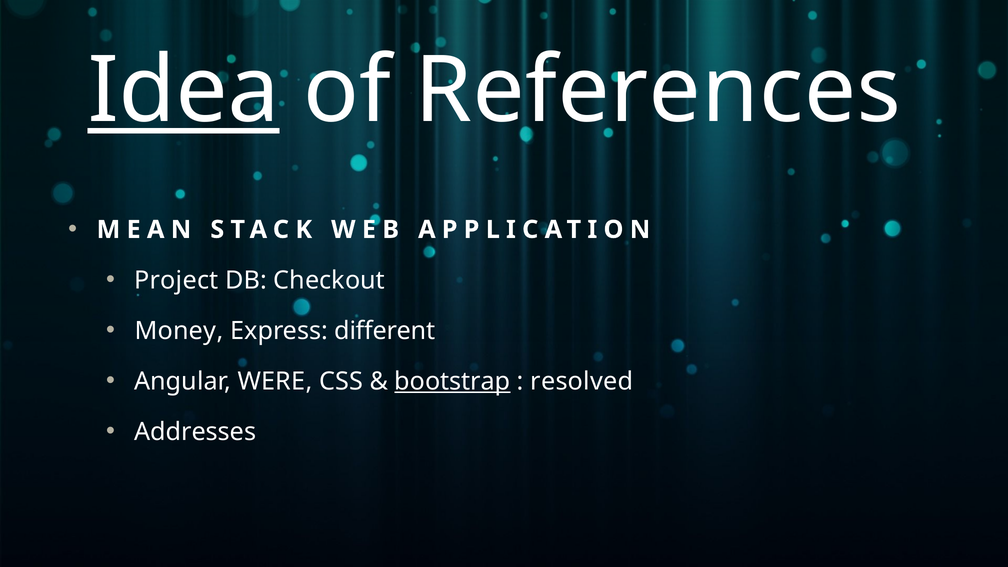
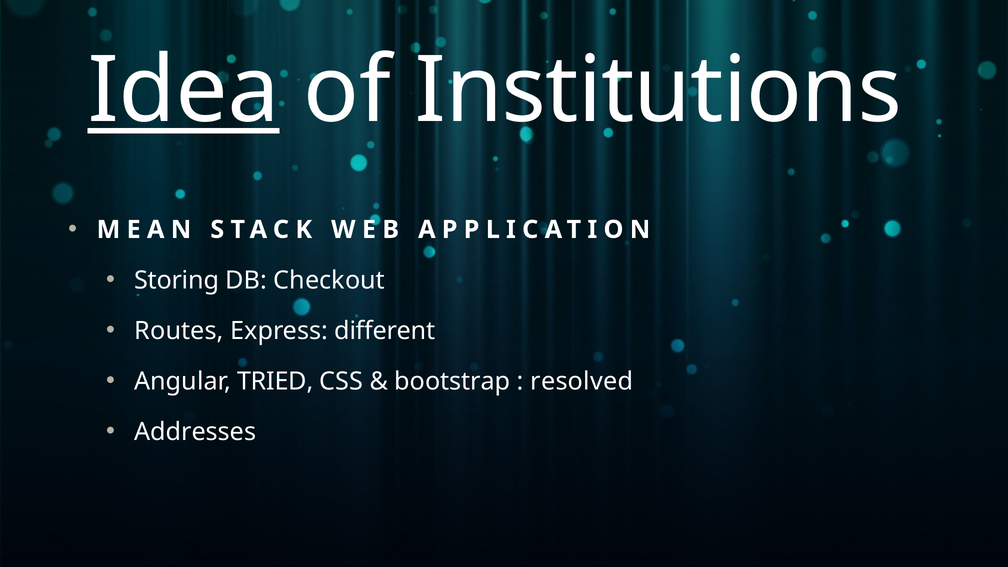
References: References -> Institutions
Project: Project -> Storing
Money: Money -> Routes
WERE: WERE -> TRIED
bootstrap underline: present -> none
